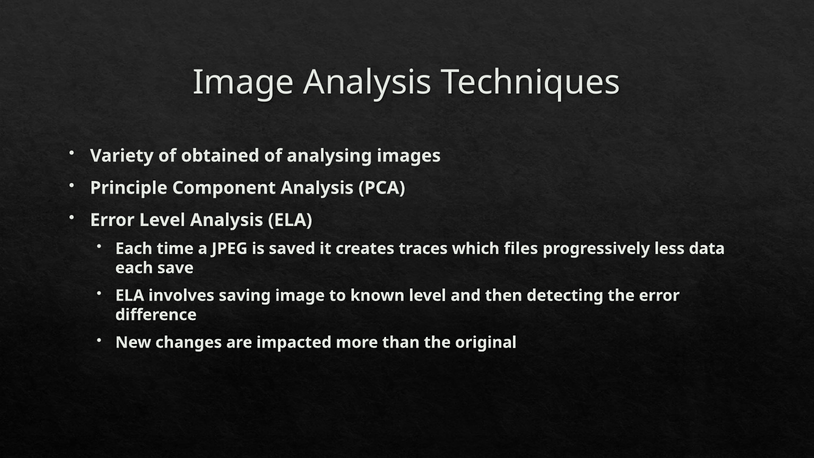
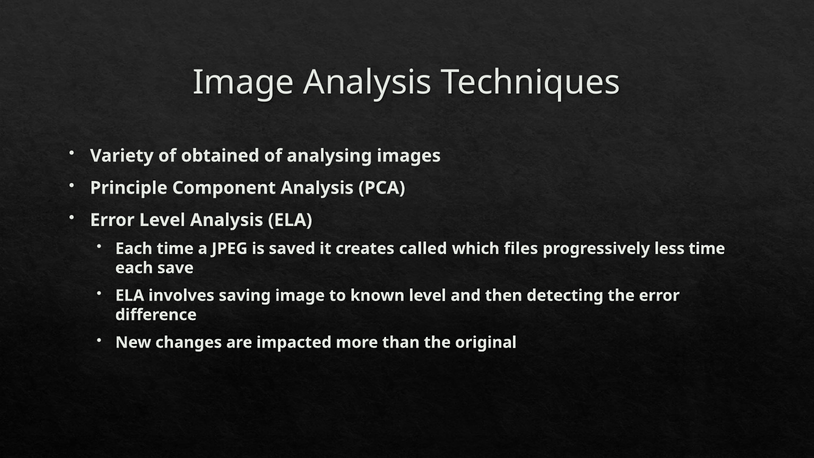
traces: traces -> called
less data: data -> time
